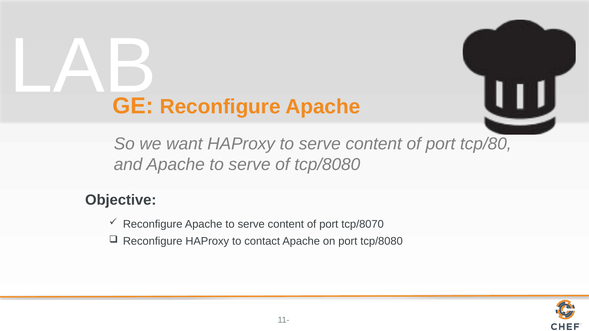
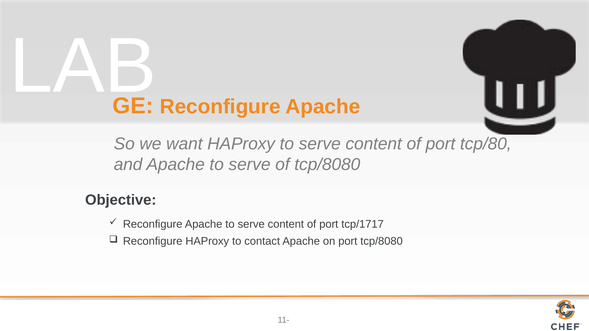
tcp/8070: tcp/8070 -> tcp/1717
